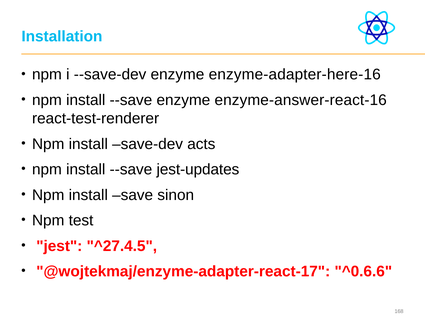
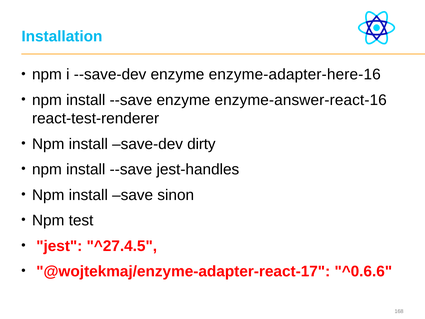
acts: acts -> dirty
jest-updates: jest-updates -> jest-handles
